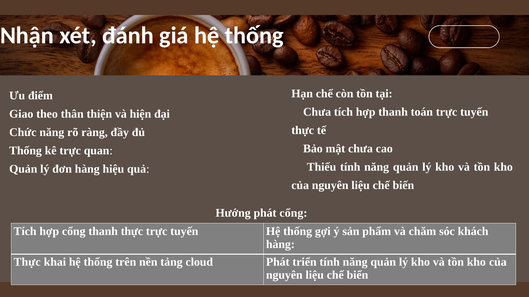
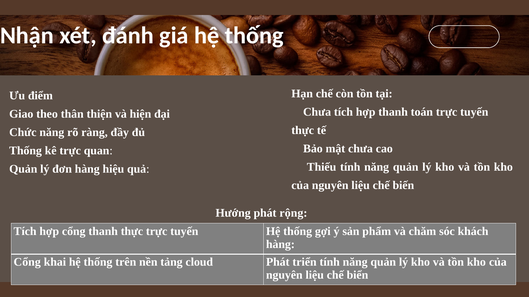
phát cổng: cổng -> rộng
Thực at (27, 263): Thực -> Cổng
